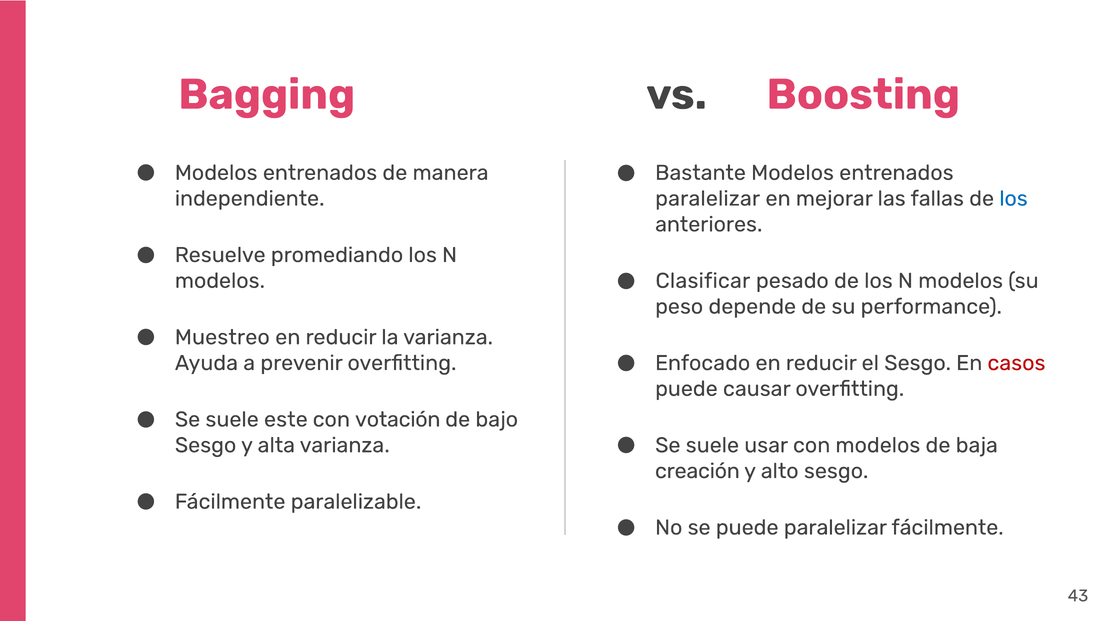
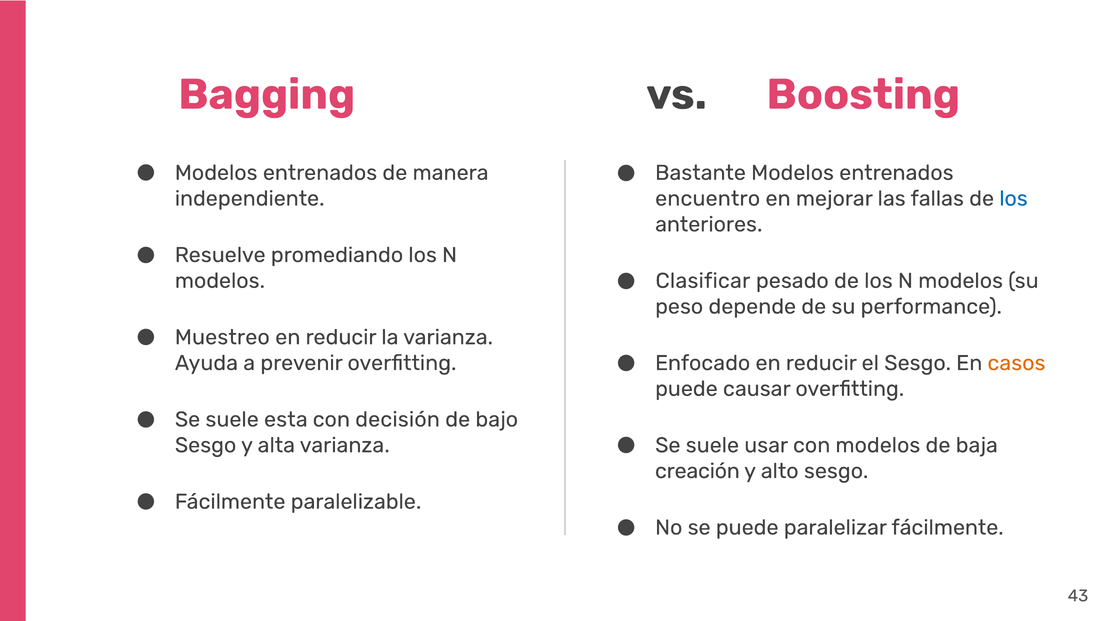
paralelizar at (708, 199): paralelizar -> encuentro
casos colour: red -> orange
este: este -> esta
votación: votación -> decisión
